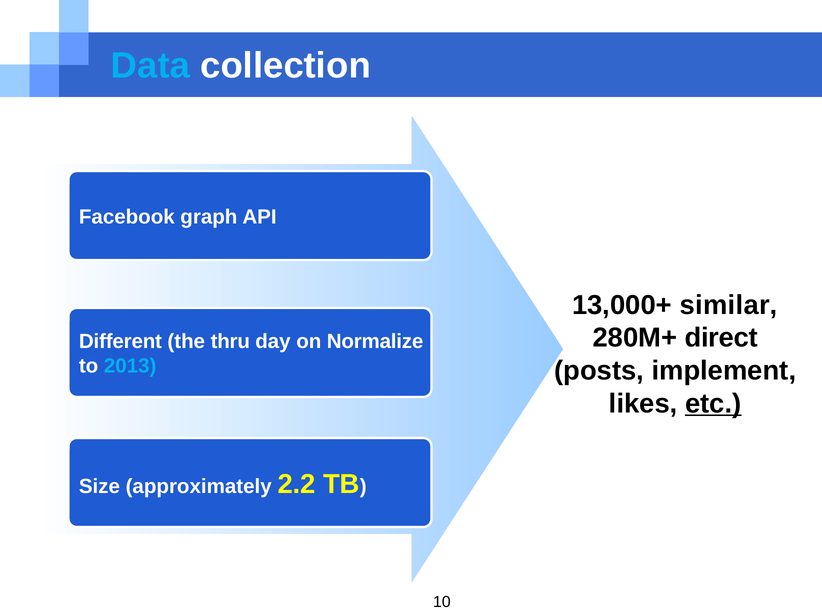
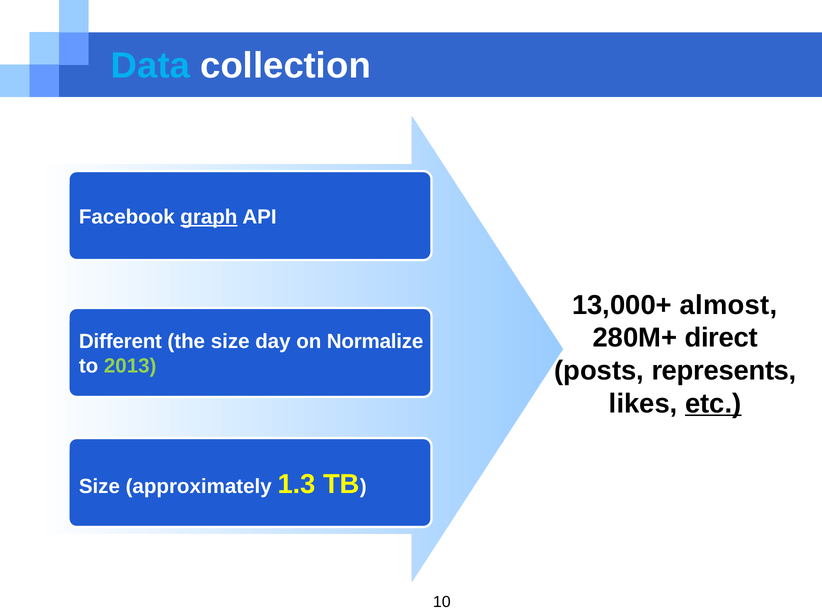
graph underline: none -> present
similar: similar -> almost
the thru: thru -> size
2013 colour: light blue -> light green
implement: implement -> represents
2.2: 2.2 -> 1.3
